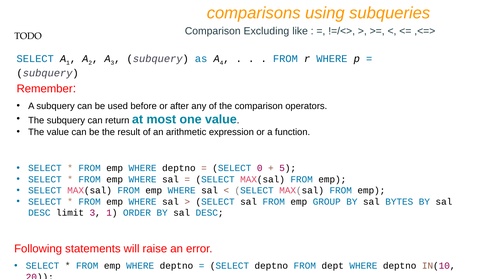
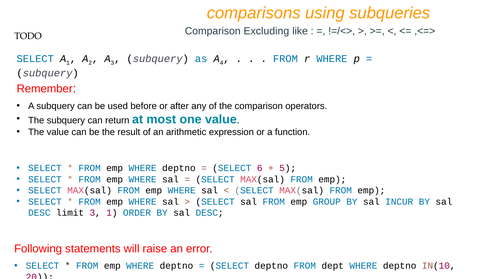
0: 0 -> 6
BYTES: BYTES -> INCUR
